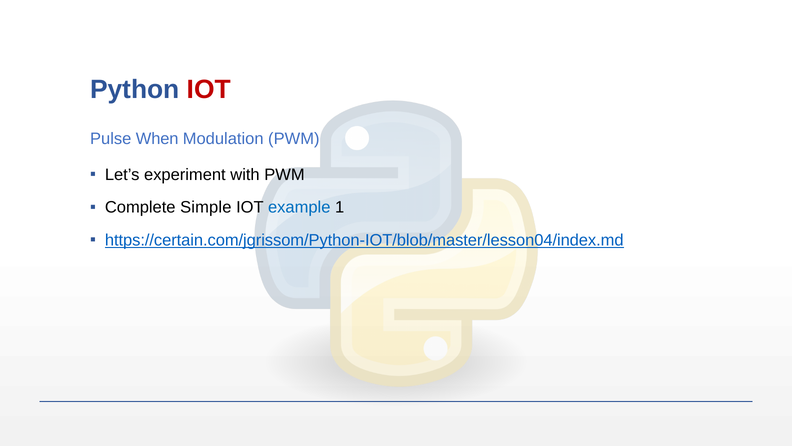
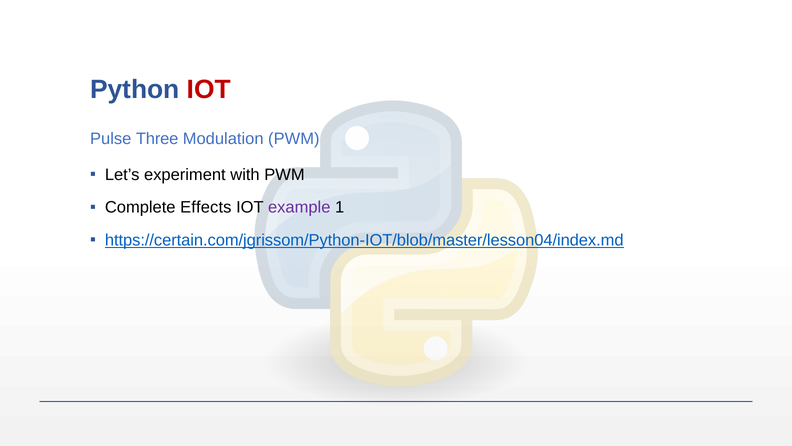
When: When -> Three
Simple: Simple -> Effects
example colour: blue -> purple
